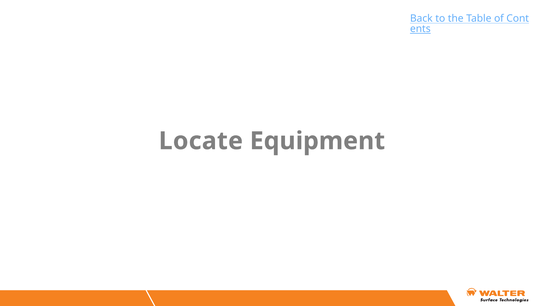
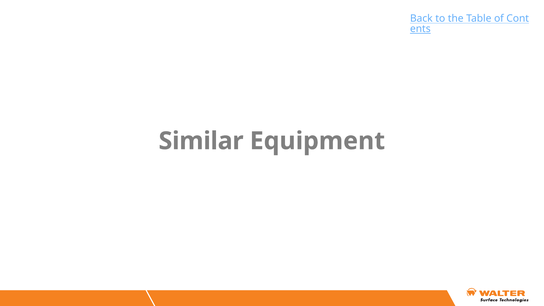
Locate: Locate -> Similar
